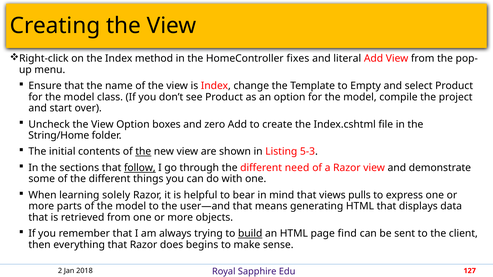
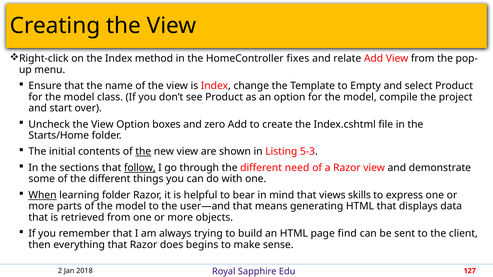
literal: literal -> relate
String/Home: String/Home -> Starts/Home
When underline: none -> present
learning solely: solely -> folder
pulls: pulls -> skills
build underline: present -> none
